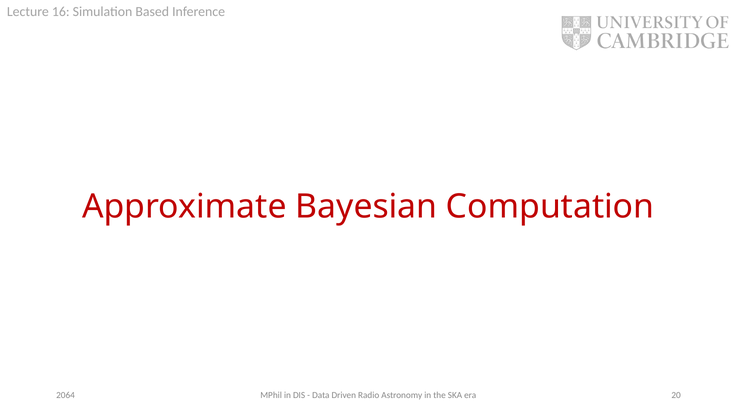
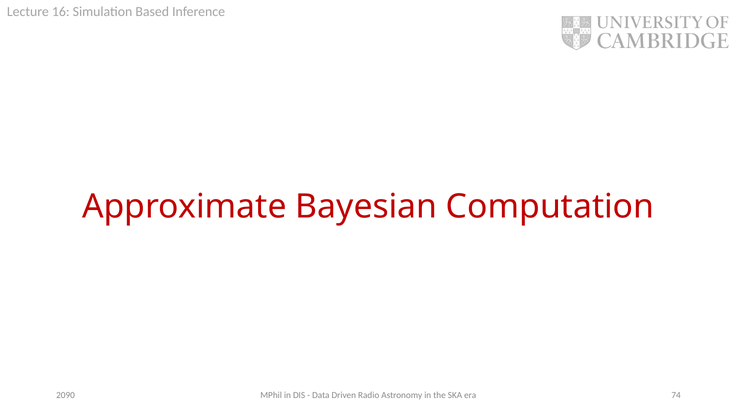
20: 20 -> 74
2064: 2064 -> 2090
